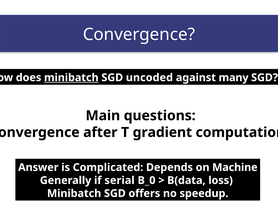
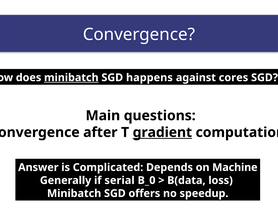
uncoded: uncoded -> happens
many: many -> cores
gradient underline: none -> present
